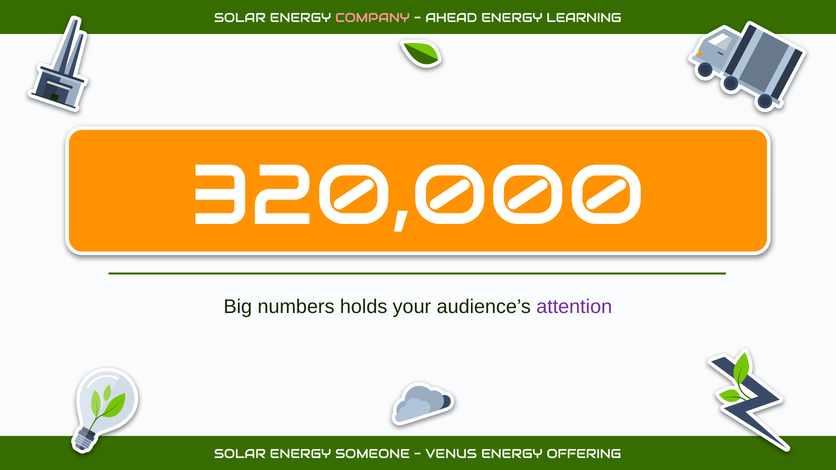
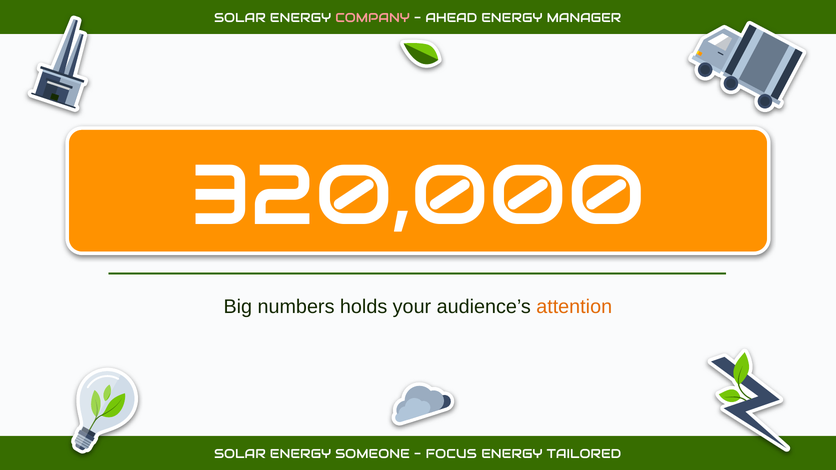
LEARNING: LEARNING -> MANAGER
attention colour: purple -> orange
VENUS: VENUS -> FOCUS
OFFERING: OFFERING -> TAILORED
